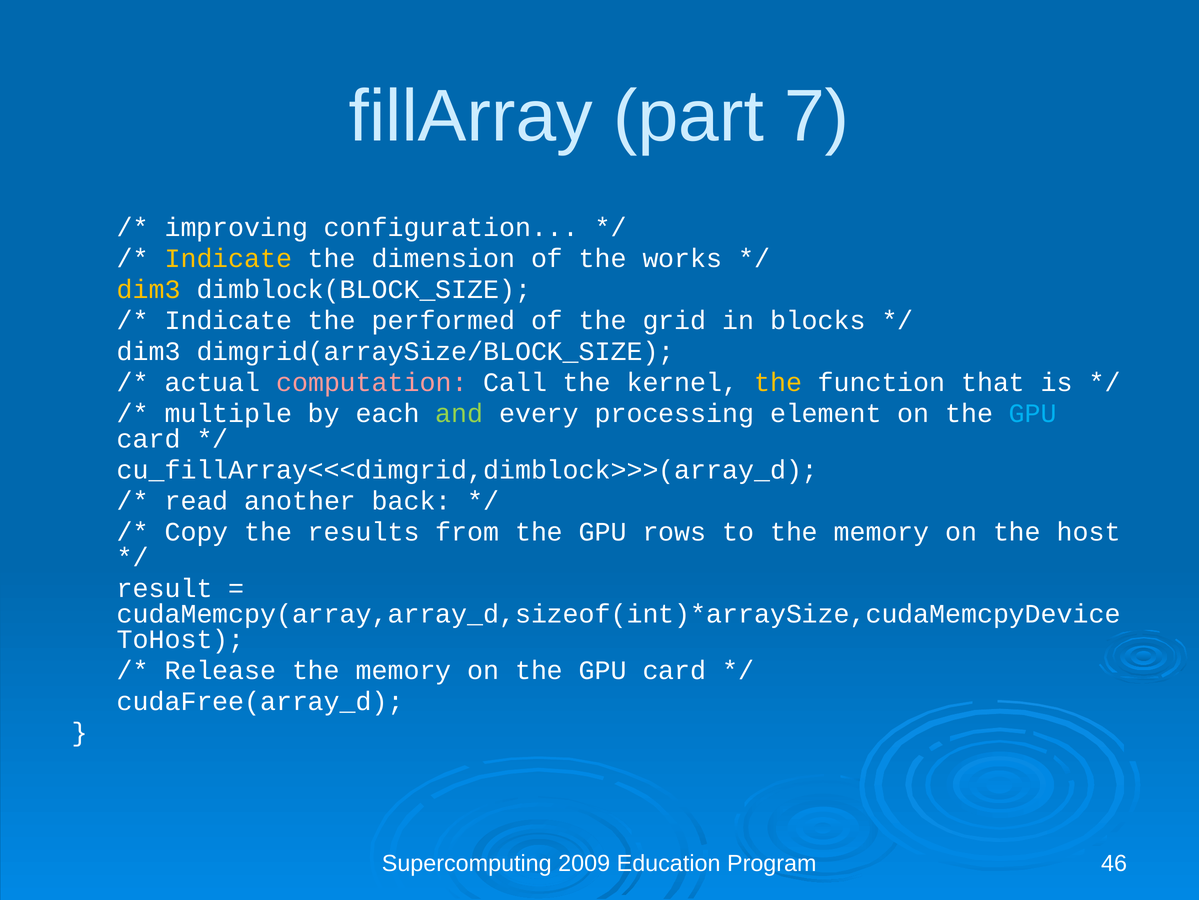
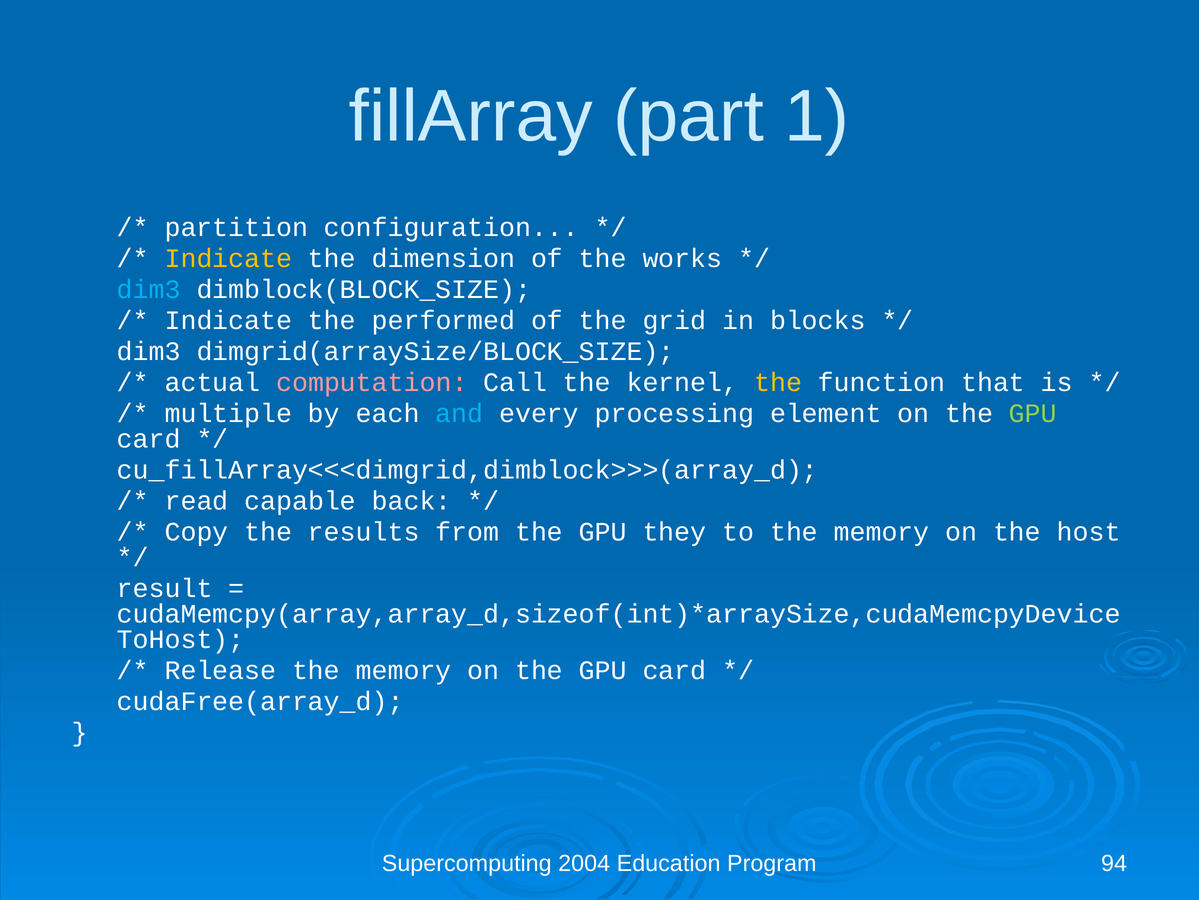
7: 7 -> 1
improving: improving -> partition
dim3 at (149, 289) colour: yellow -> light blue
and colour: light green -> light blue
GPU at (1033, 413) colour: light blue -> light green
another: another -> capable
rows: rows -> they
2009: 2009 -> 2004
46: 46 -> 94
